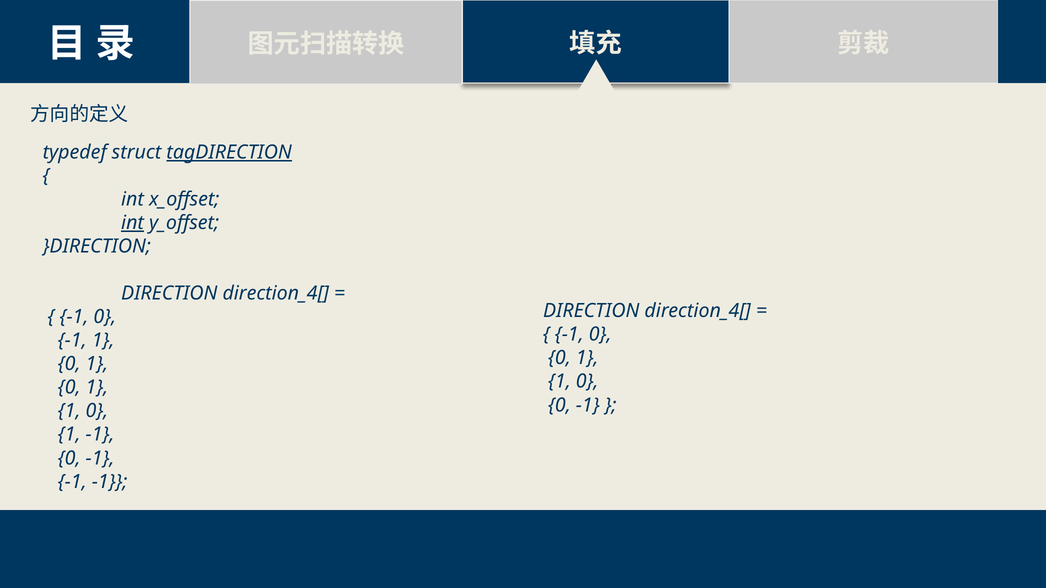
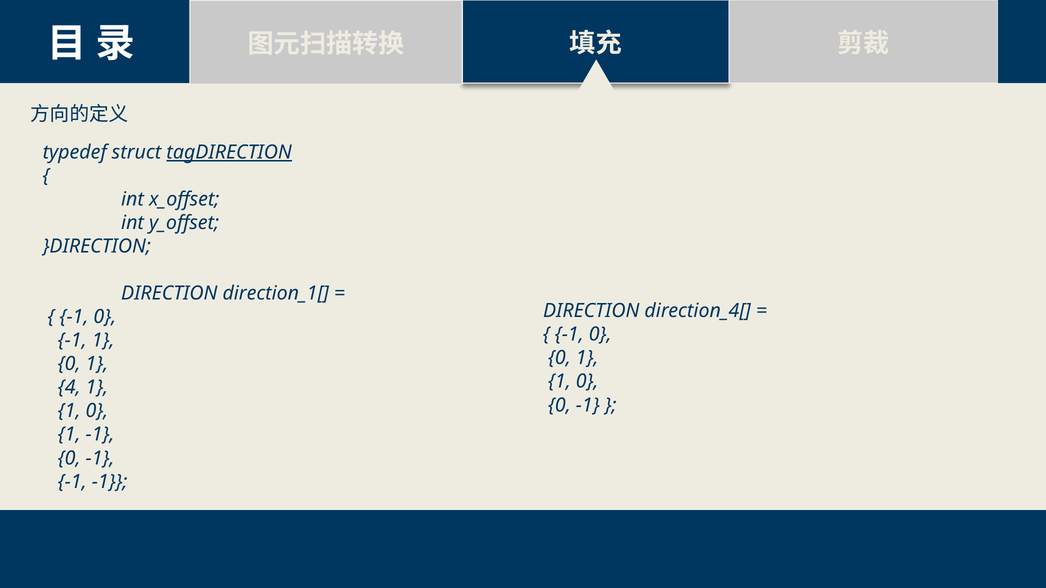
int at (133, 223) underline: present -> none
direction_4[ at (276, 294): direction_4[ -> direction_1[
0 at (69, 388): 0 -> 4
